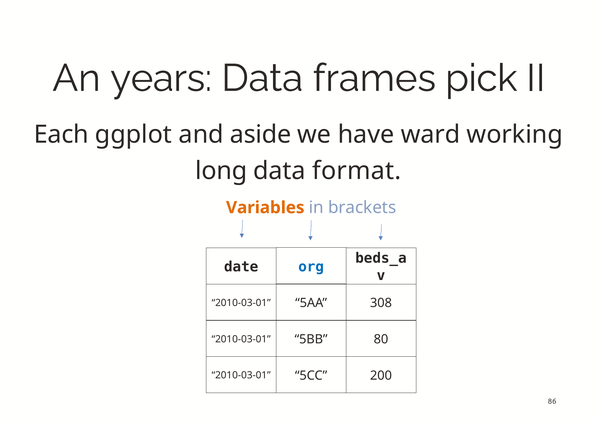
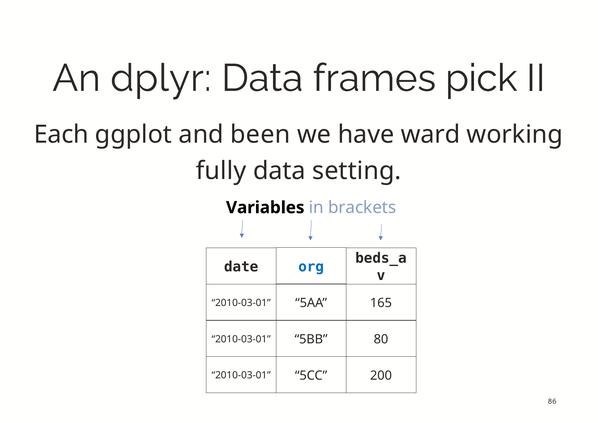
years: years -> dplyr
aside: aside -> been
long: long -> fully
format: format -> setting
Variables colour: orange -> black
308: 308 -> 165
